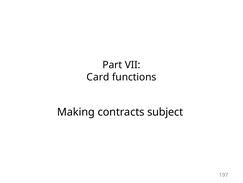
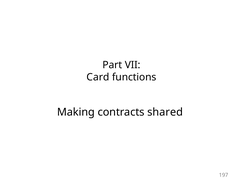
subject: subject -> shared
